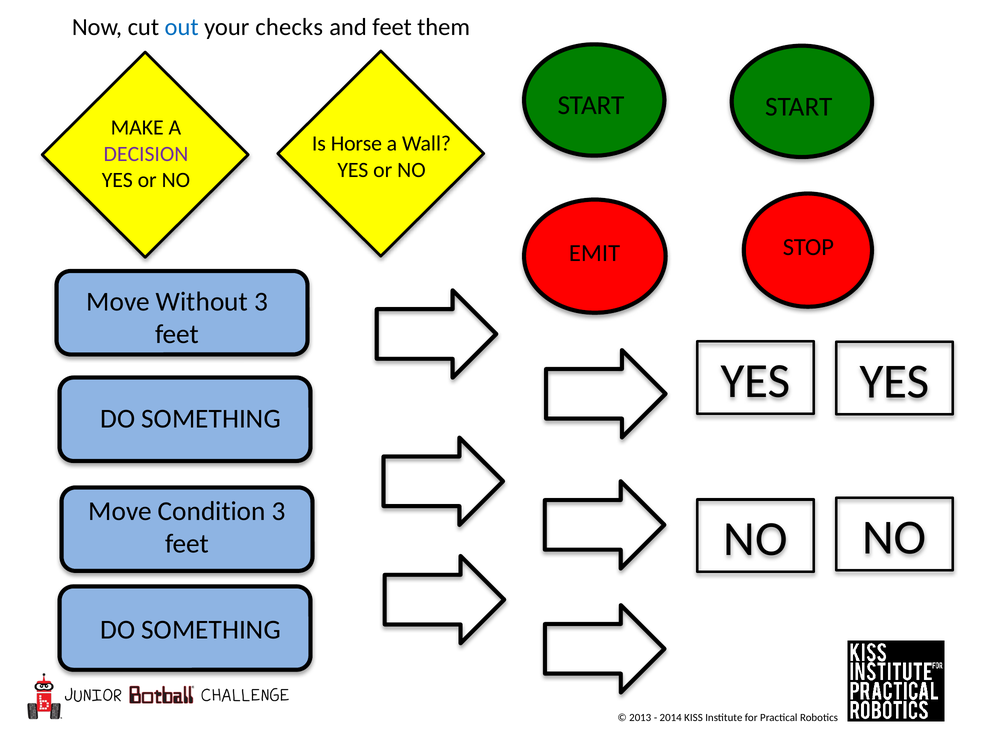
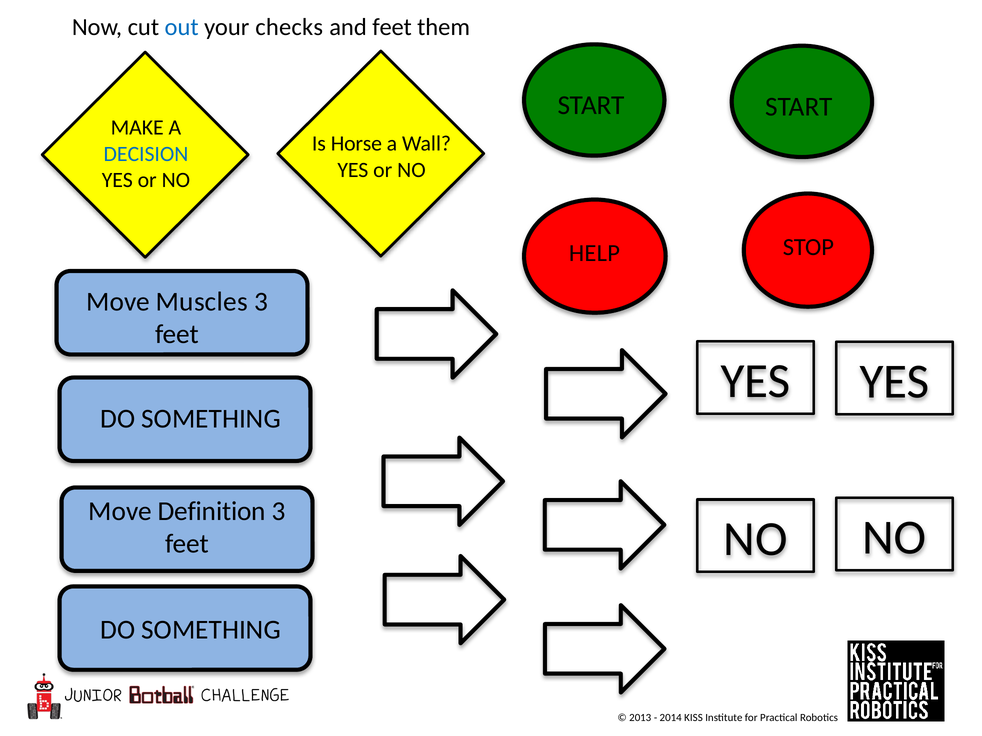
DECISION colour: purple -> blue
EMIT: EMIT -> HELP
Without: Without -> Muscles
Condition: Condition -> Definition
